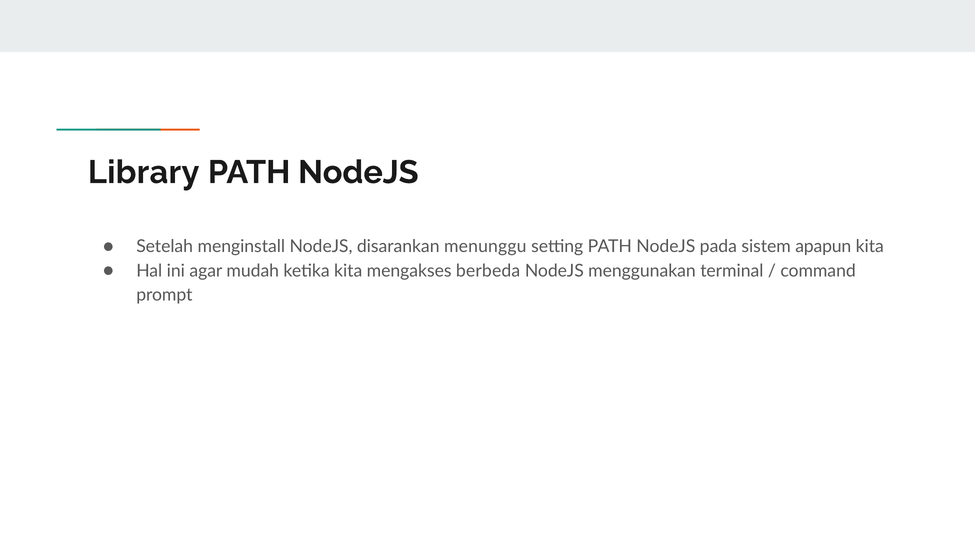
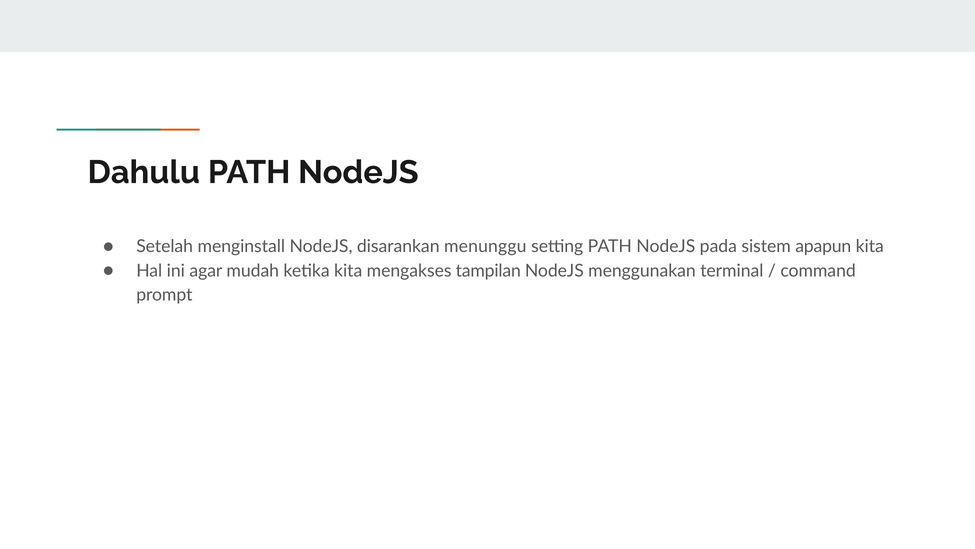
Library: Library -> Dahulu
berbeda: berbeda -> tampilan
